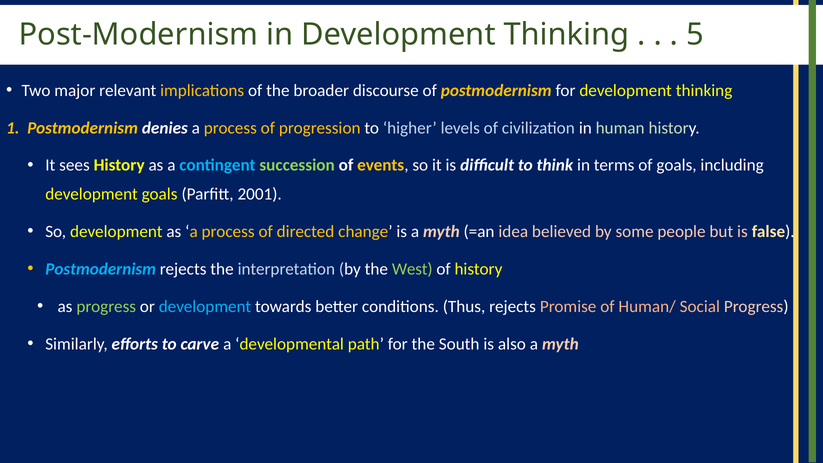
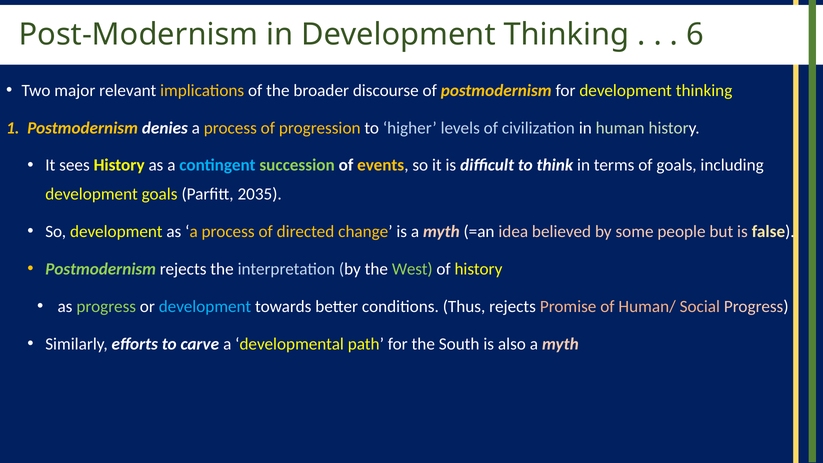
5: 5 -> 6
2001: 2001 -> 2035
Postmodernism at (101, 269) colour: light blue -> light green
